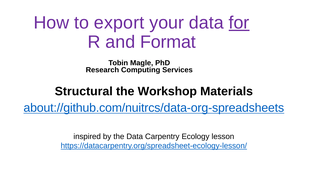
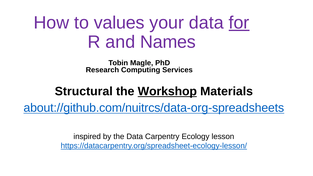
export: export -> values
Format: Format -> Names
Workshop underline: none -> present
